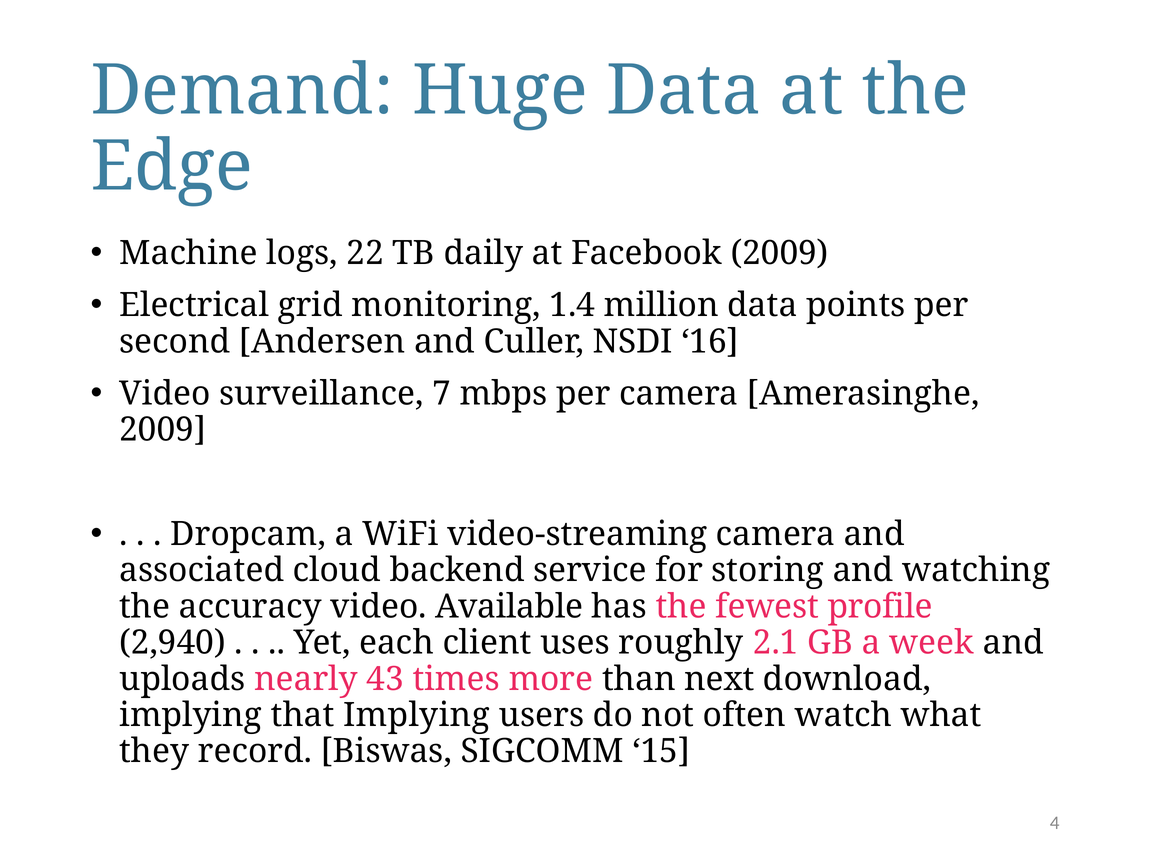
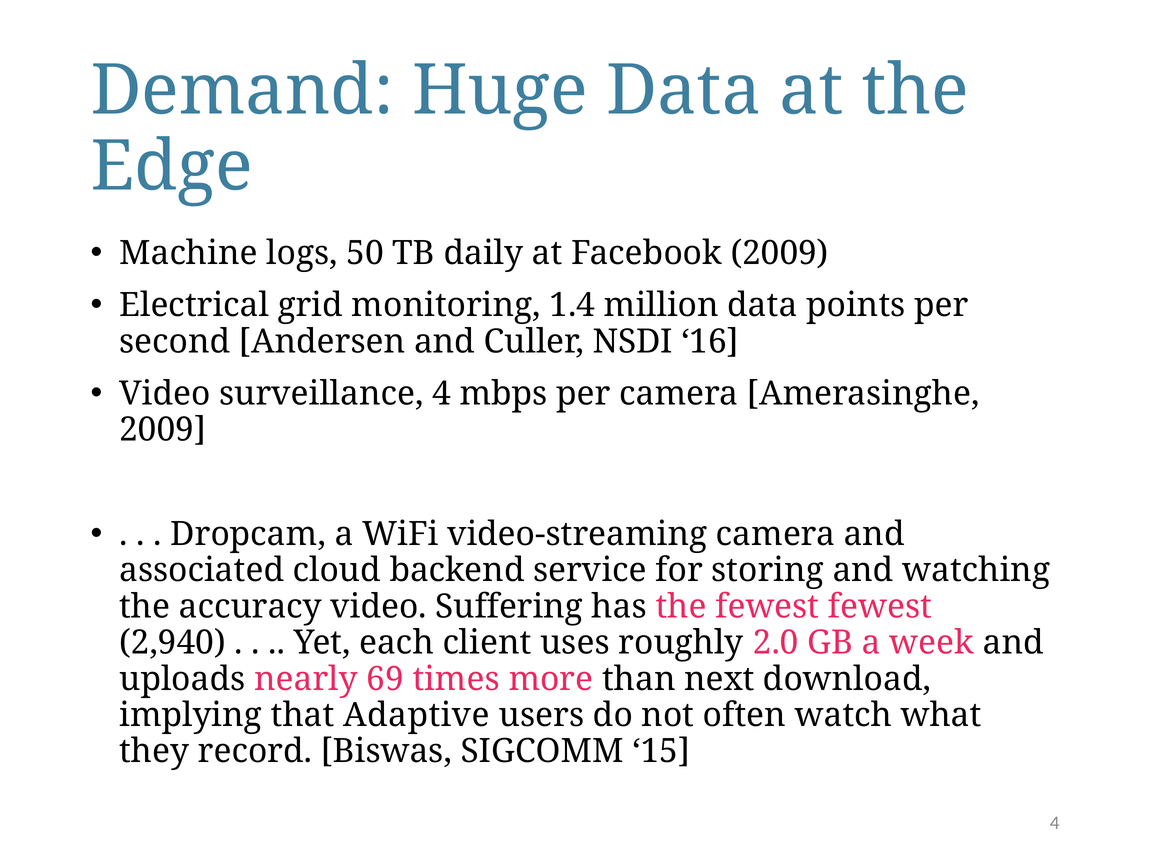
22: 22 -> 50
surveillance 7: 7 -> 4
Available: Available -> Suffering
fewest profile: profile -> fewest
2.1: 2.1 -> 2.0
43: 43 -> 69
that Implying: Implying -> Adaptive
